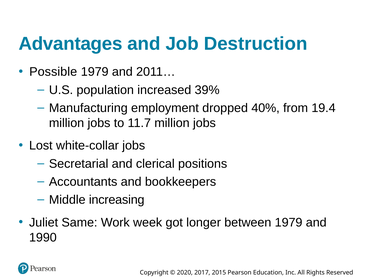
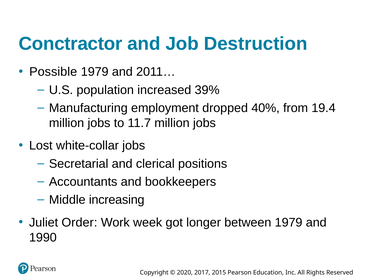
Advantages: Advantages -> Conctractor
Same: Same -> Order
